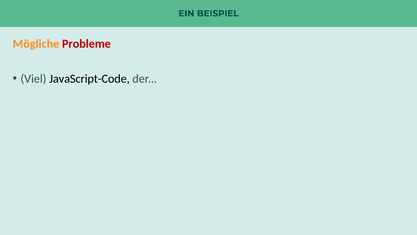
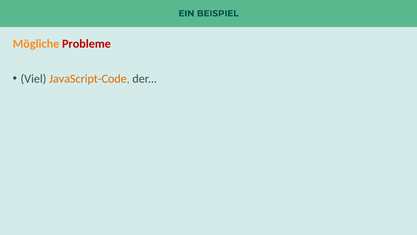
JavaScript-Code colour: black -> orange
